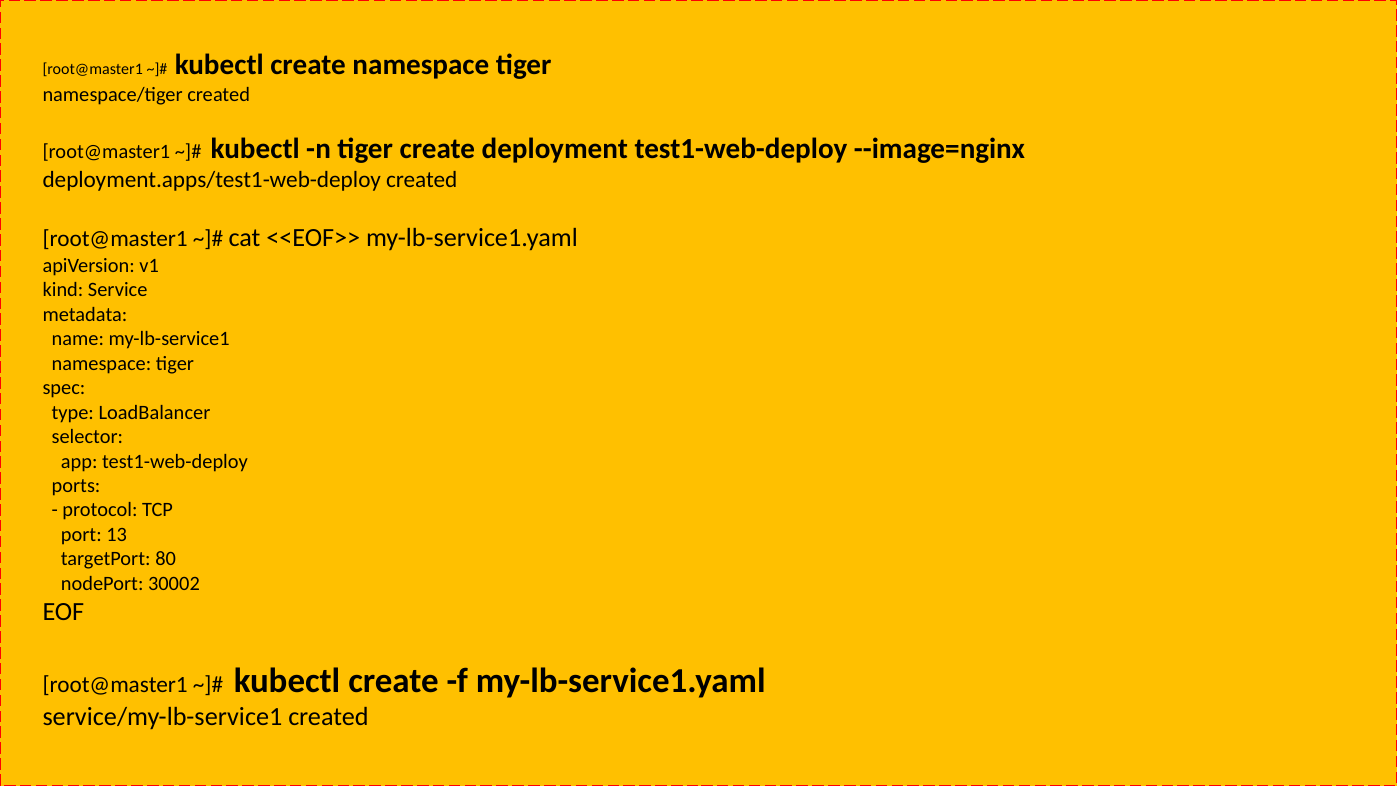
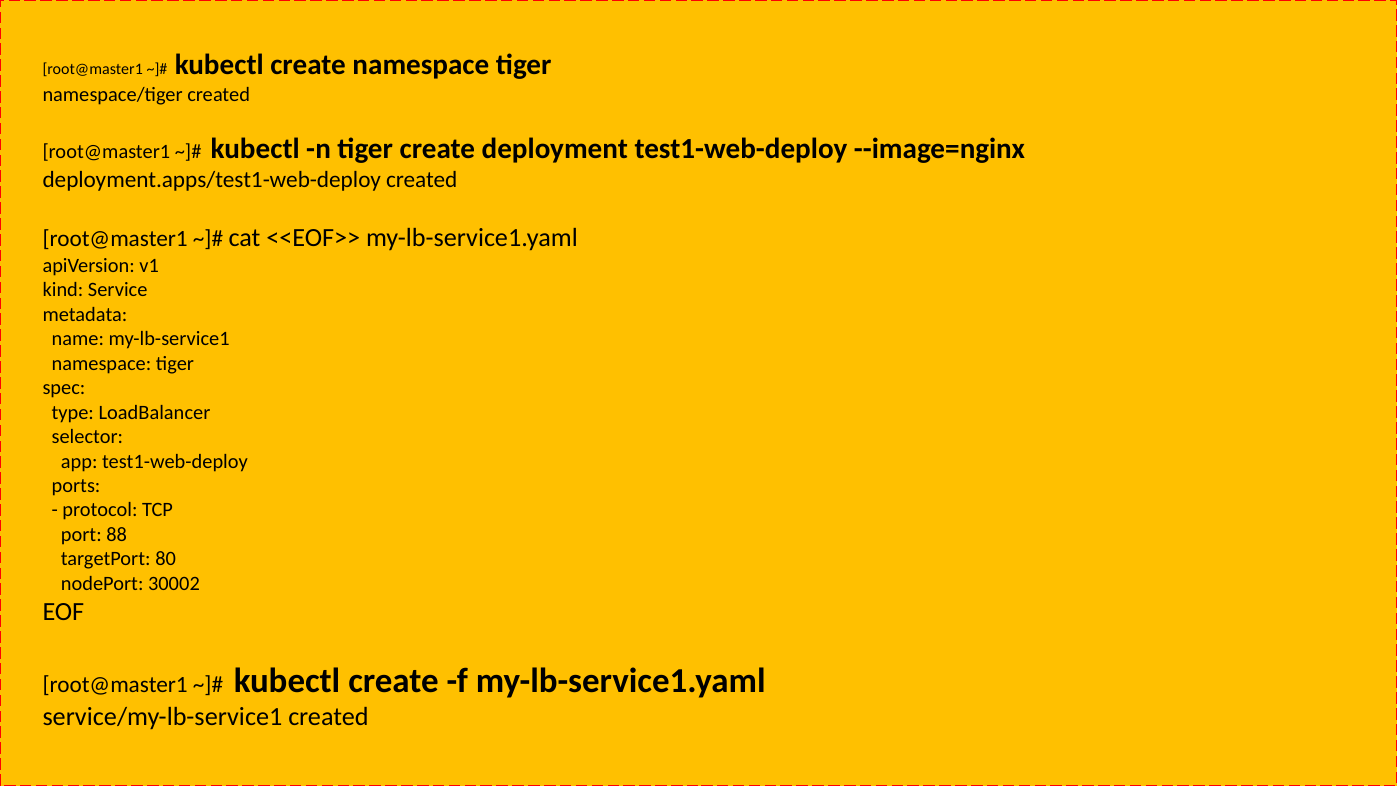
13: 13 -> 88
